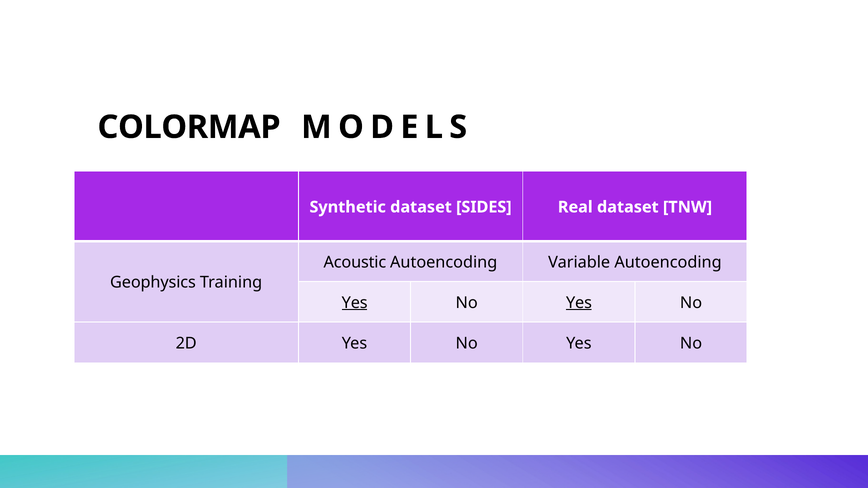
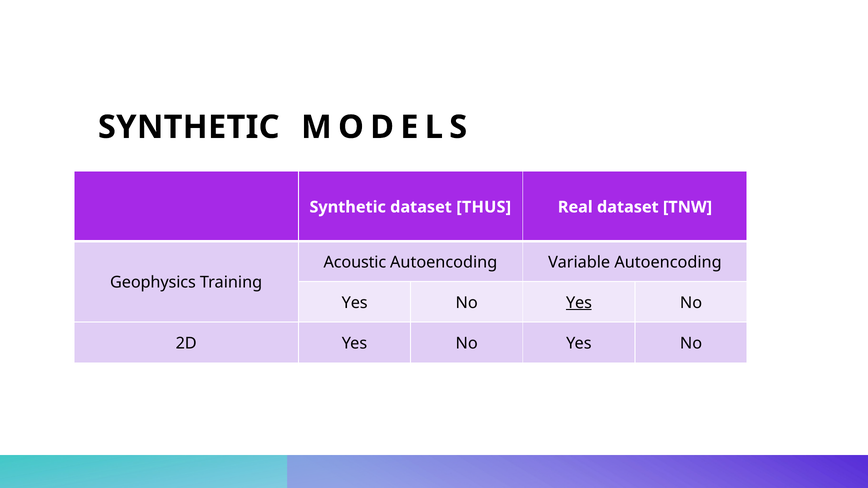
COLORMAP at (189, 127): COLORMAP -> SYNTHETIC
SIDES: SIDES -> THUS
Yes at (355, 303) underline: present -> none
